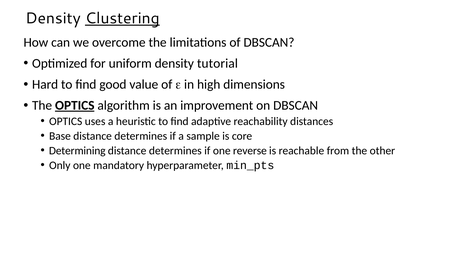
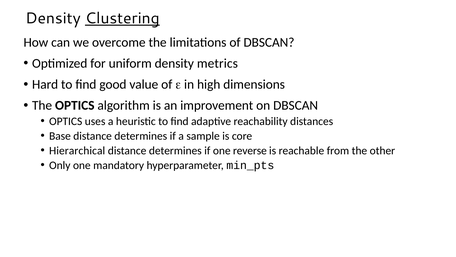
tutorial: tutorial -> metrics
OPTICS at (75, 105) underline: present -> none
Determining: Determining -> Hierarchical
